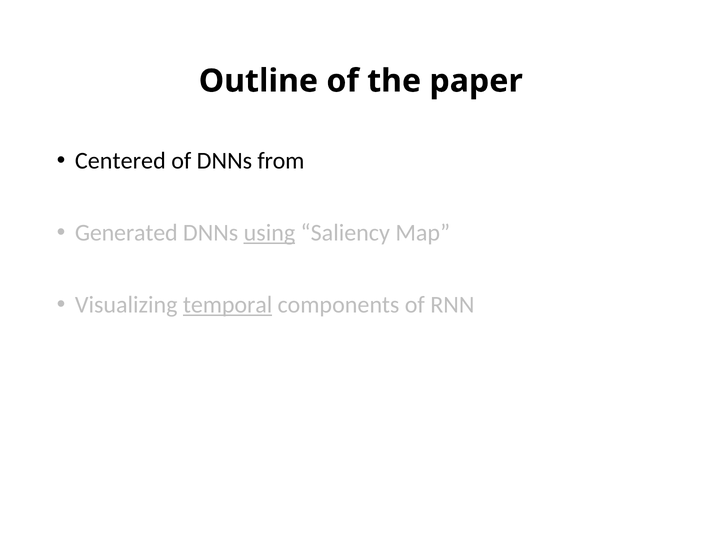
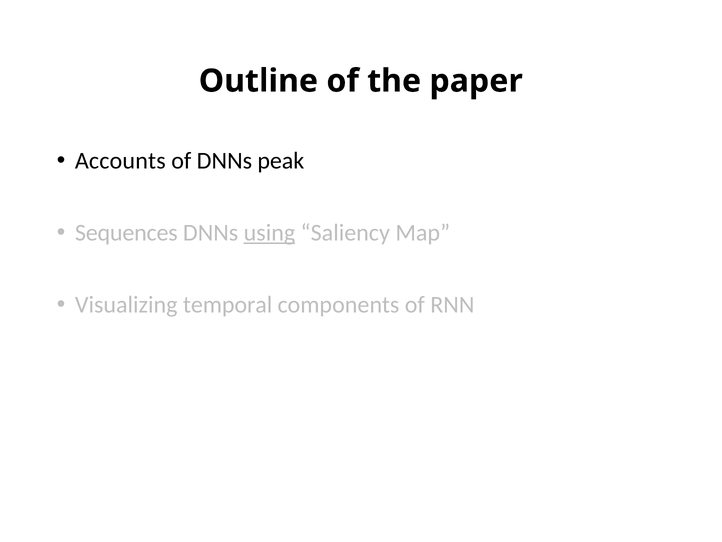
Centered: Centered -> Accounts
from: from -> peak
Generated: Generated -> Sequences
temporal underline: present -> none
